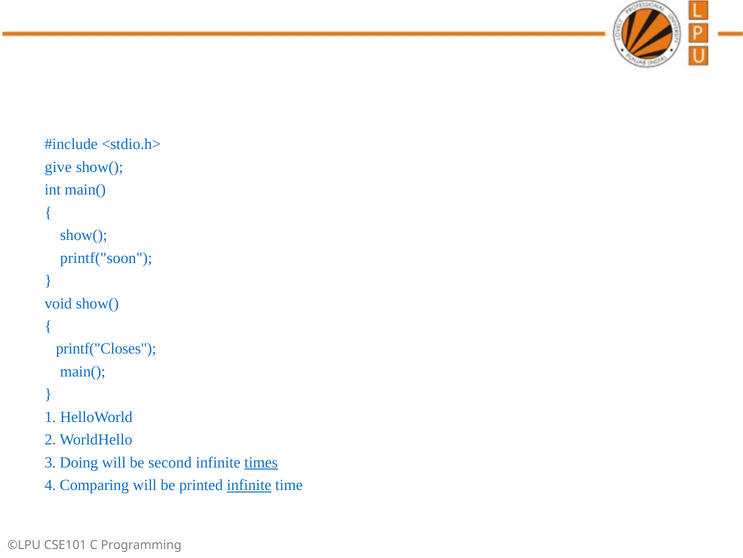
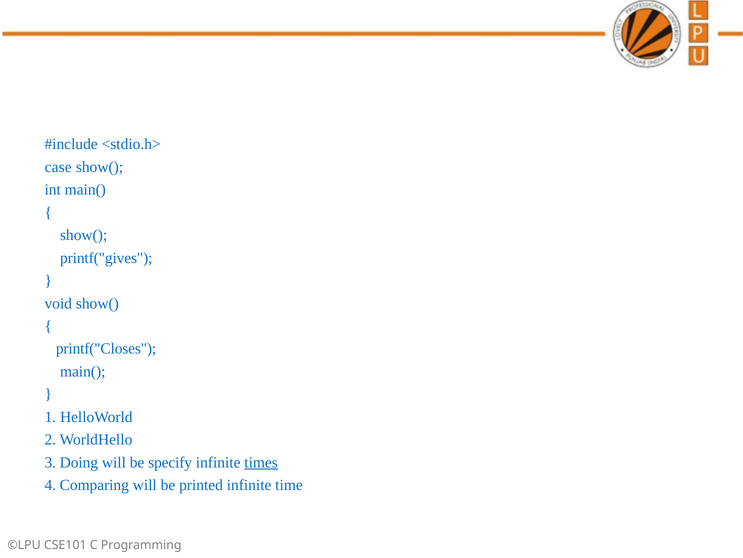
give: give -> case
printf("soon: printf("soon -> printf("gives
second: second -> specify
infinite at (249, 485) underline: present -> none
